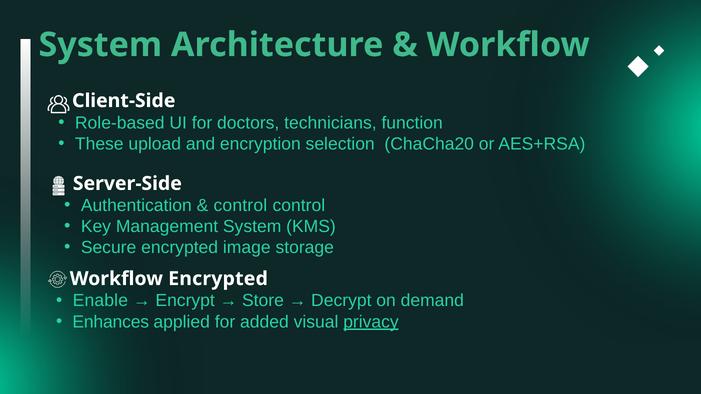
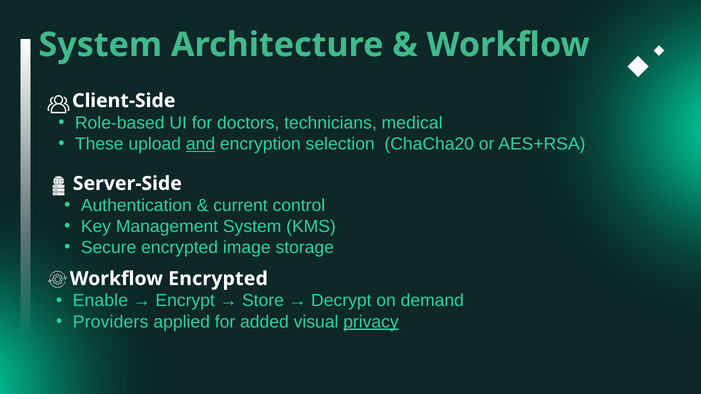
function: function -> medical
and underline: none -> present
control at (240, 206): control -> current
Enhances: Enhances -> Providers
